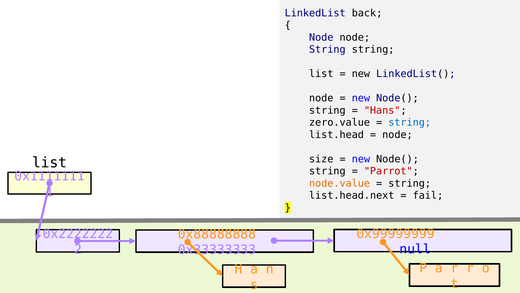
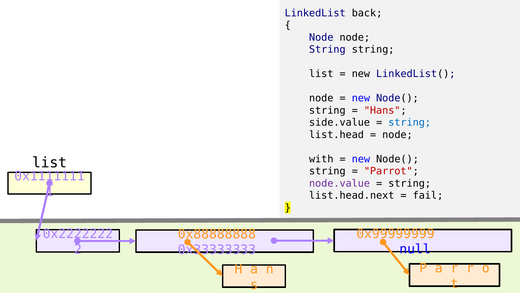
zero.value: zero.value -> side.value
size: size -> with
node.value colour: orange -> purple
